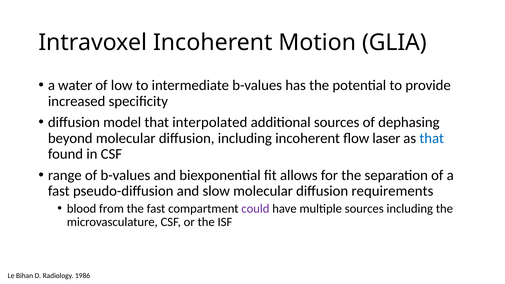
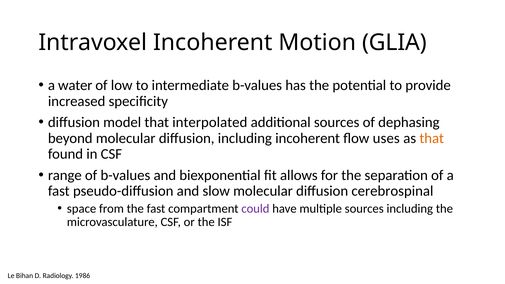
laser: laser -> uses
that at (432, 138) colour: blue -> orange
requirements: requirements -> cerebrospinal
blood: blood -> space
